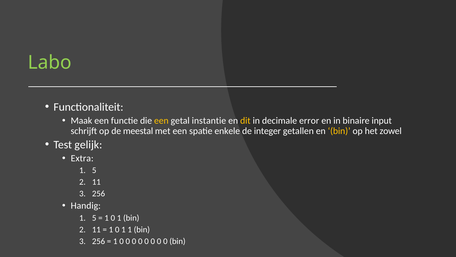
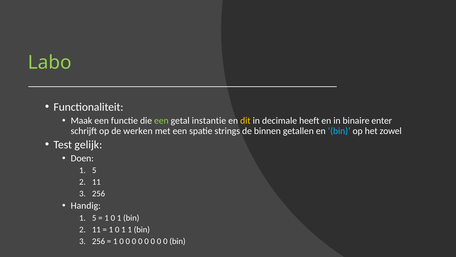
een at (161, 120) colour: yellow -> light green
error: error -> heeft
input: input -> enter
meestal: meestal -> werken
enkele: enkele -> strings
integer: integer -> binnen
bin at (339, 131) colour: yellow -> light blue
Extra: Extra -> Doen
